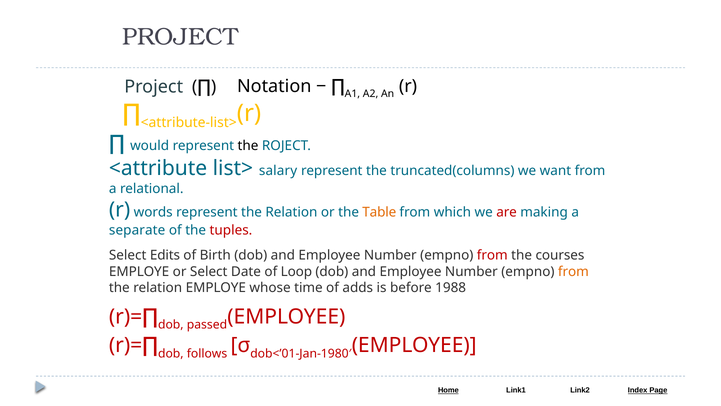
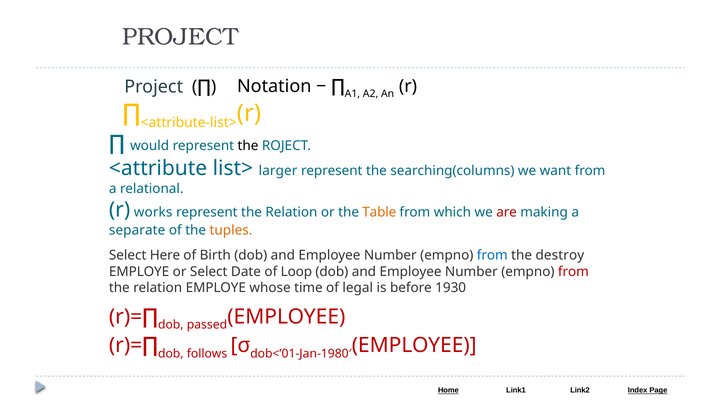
salary: salary -> larger
truncated(columns: truncated(columns -> searching(columns
words: words -> works
tuples colour: red -> orange
Edits: Edits -> Here
from at (492, 255) colour: red -> blue
courses: courses -> destroy
from at (573, 271) colour: orange -> red
adds: adds -> legal
1988: 1988 -> 1930
